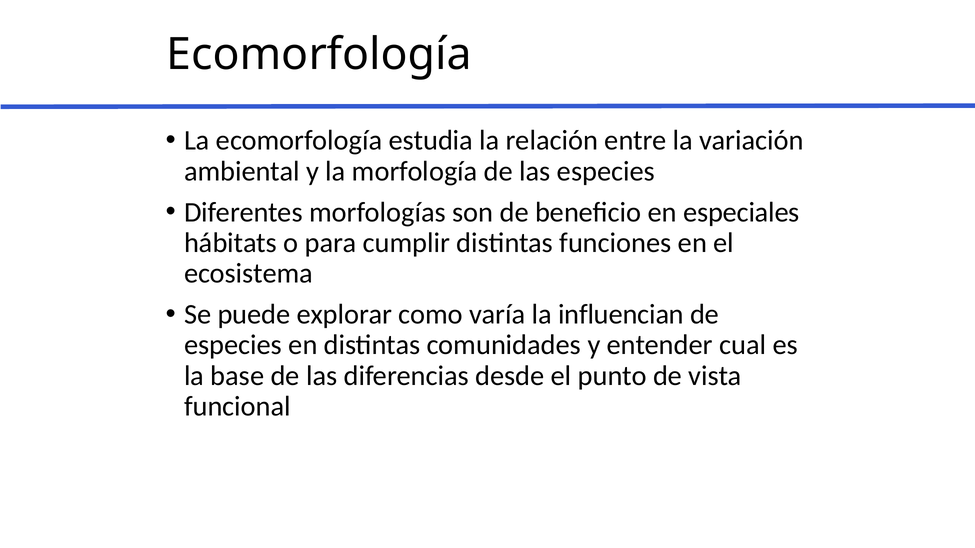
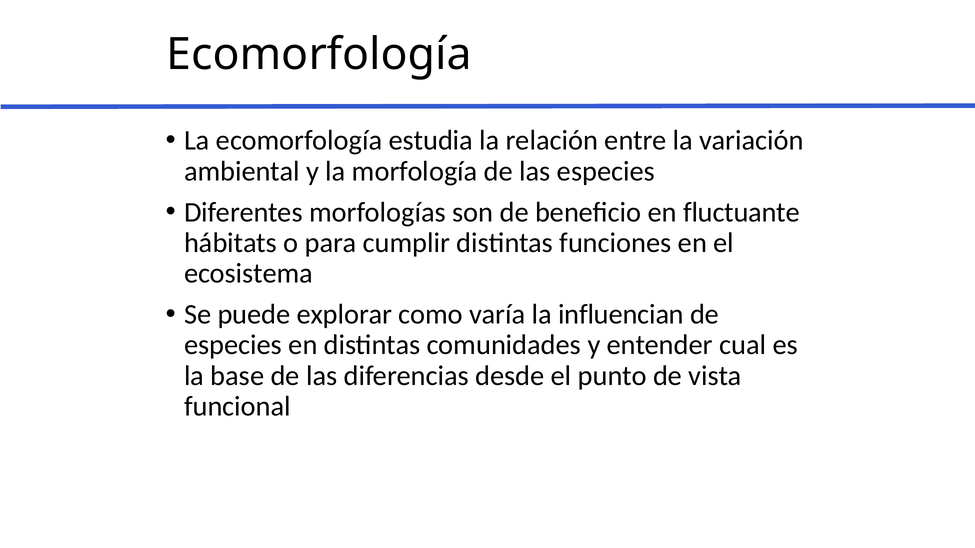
especiales: especiales -> fluctuante
